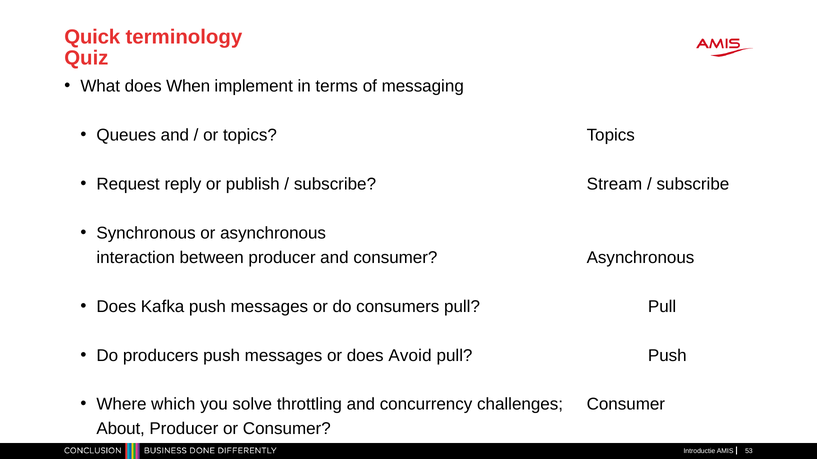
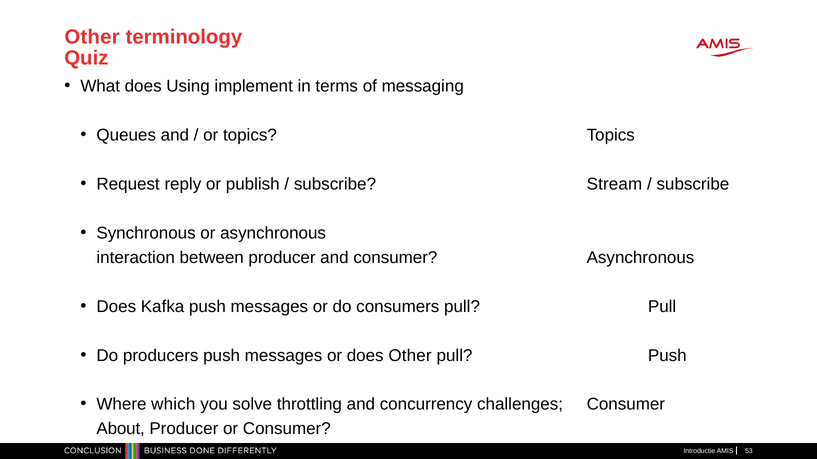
Quick at (92, 37): Quick -> Other
When: When -> Using
does Avoid: Avoid -> Other
